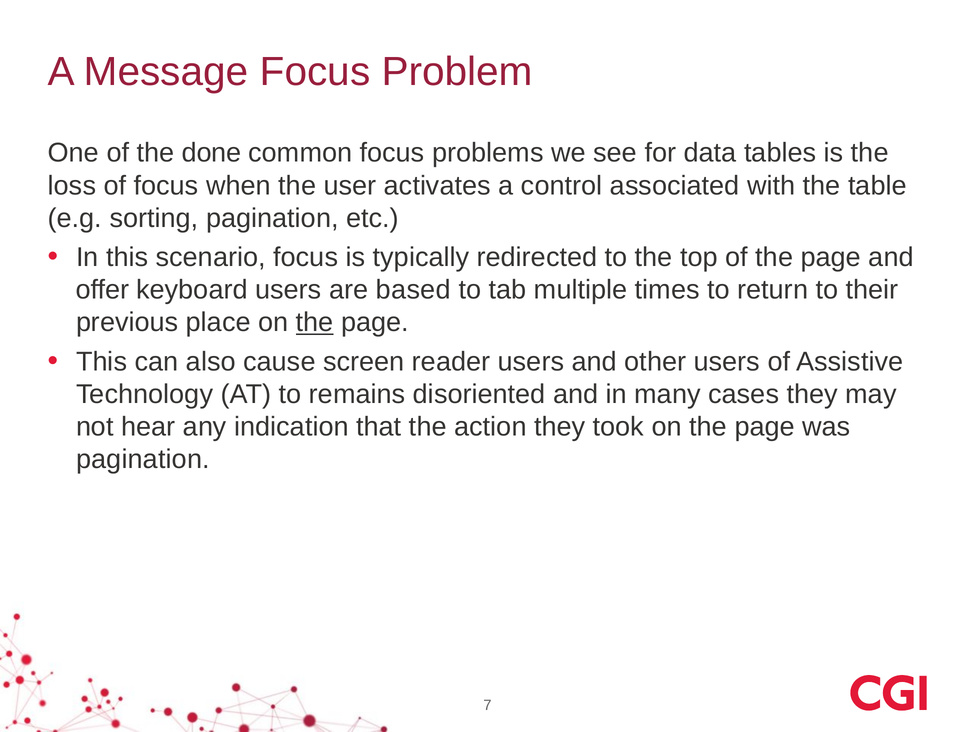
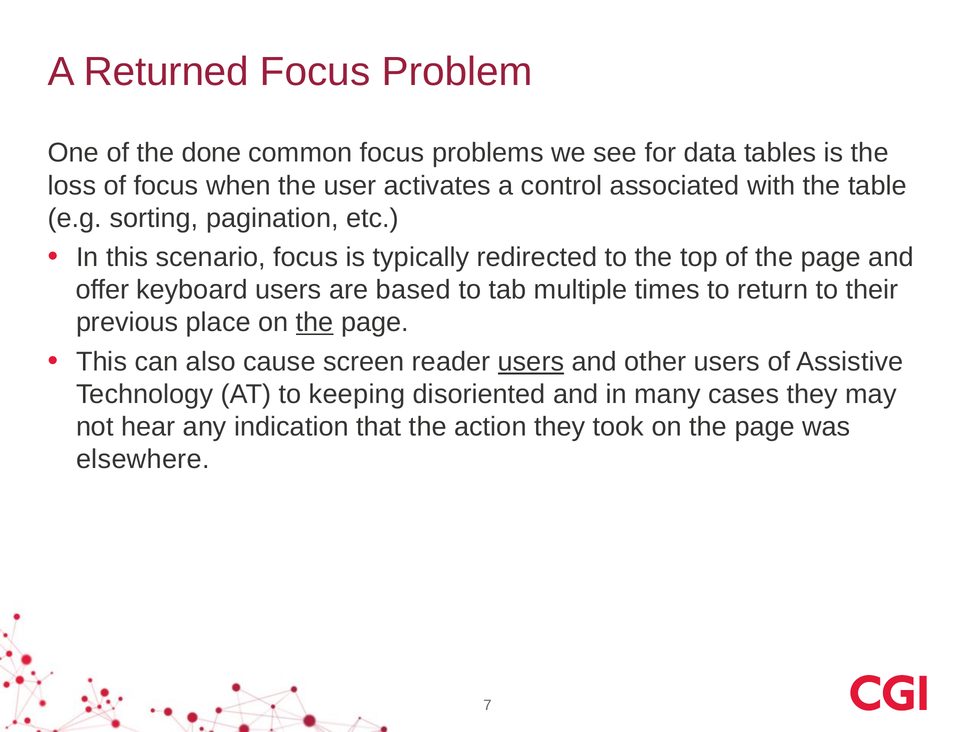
Message: Message -> Returned
users at (531, 361) underline: none -> present
remains: remains -> keeping
pagination at (143, 459): pagination -> elsewhere
